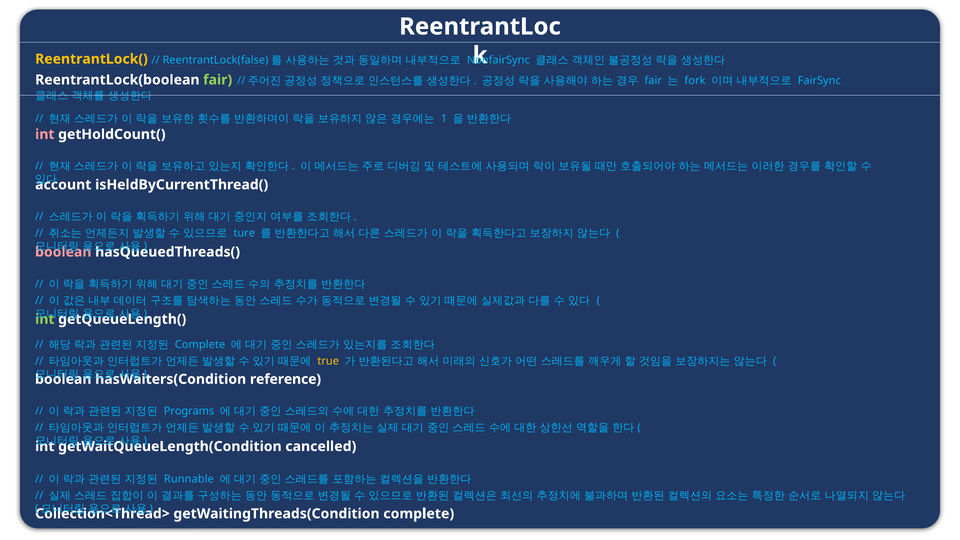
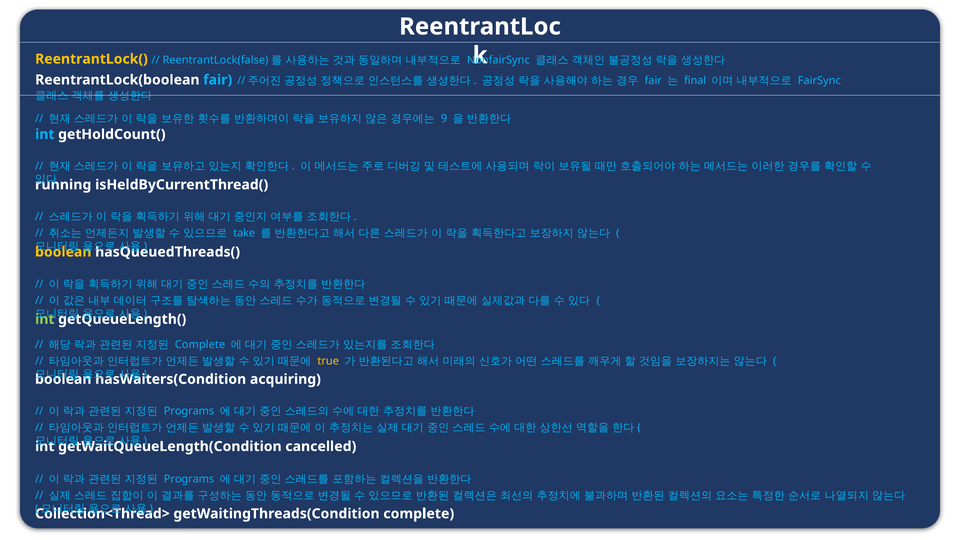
fair at (218, 80) colour: light green -> light blue
fork: fork -> final
1: 1 -> 9
int at (45, 134) colour: pink -> light blue
account: account -> running
ture: ture -> take
boolean at (63, 252) colour: pink -> yellow
reference: reference -> acquiring
Runnable at (189, 479): Runnable -> Programs
